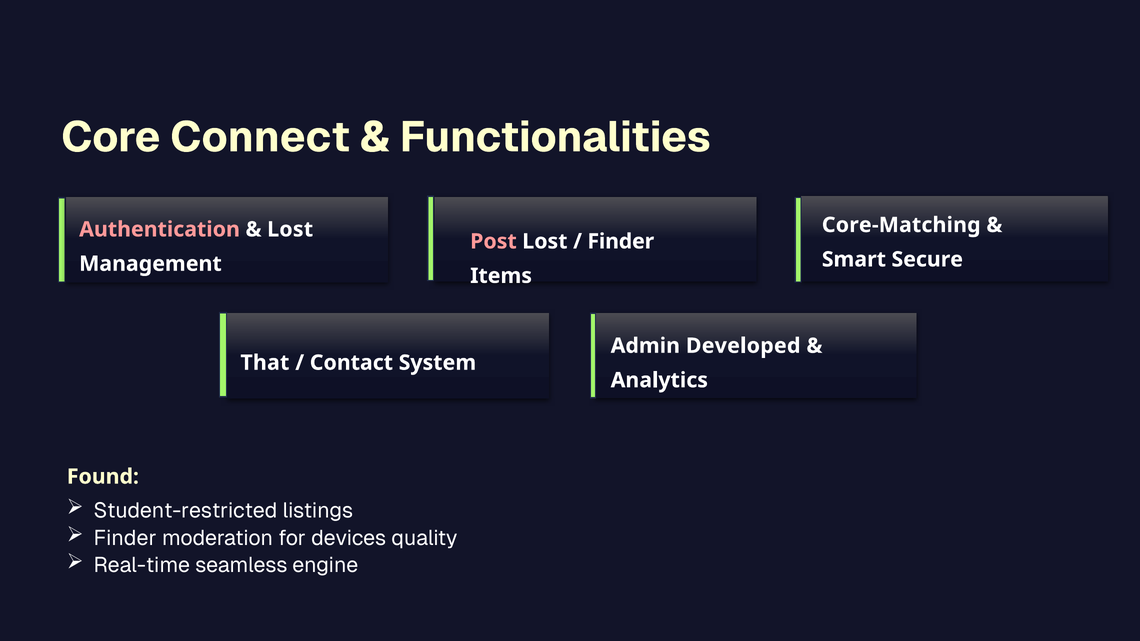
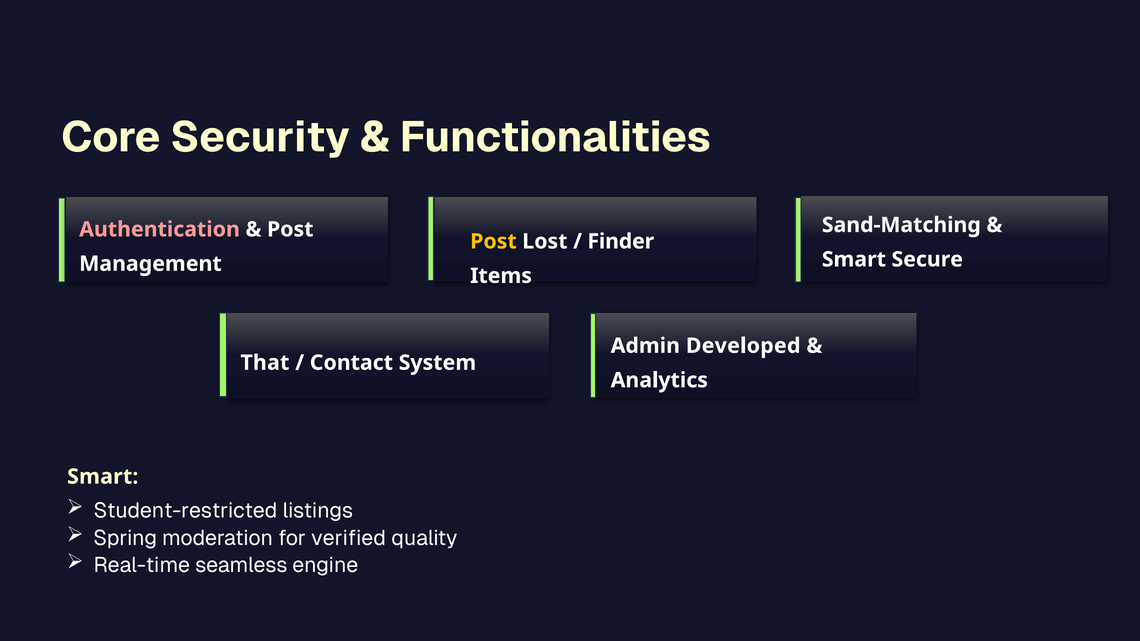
Connect: Connect -> Security
Core-Matching: Core-Matching -> Sand-Matching
Lost at (290, 229): Lost -> Post
Post at (493, 242) colour: pink -> yellow
Found at (103, 477): Found -> Smart
Finder at (125, 538): Finder -> Spring
devices: devices -> verified
